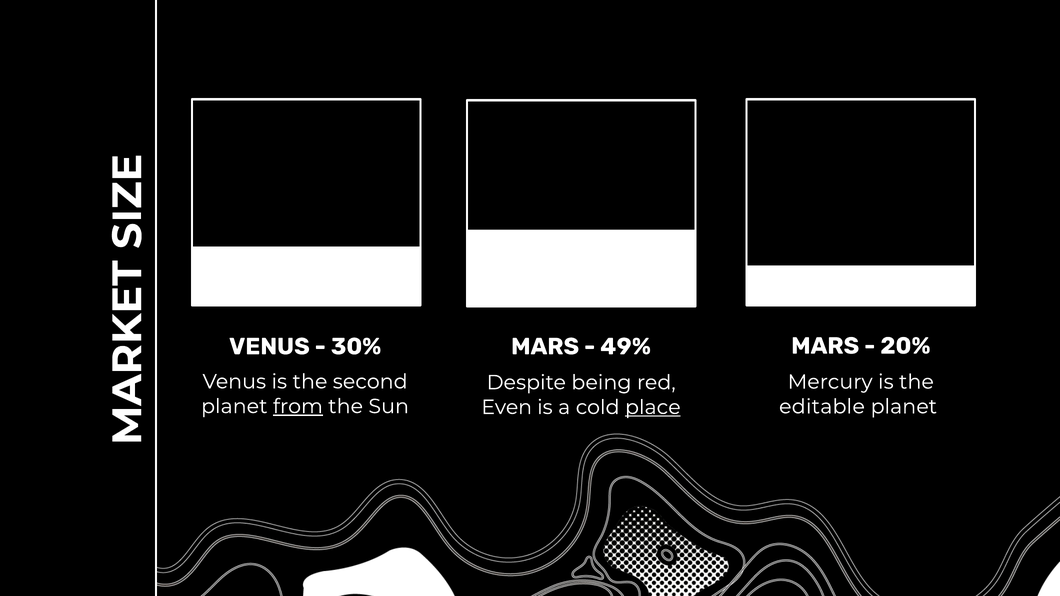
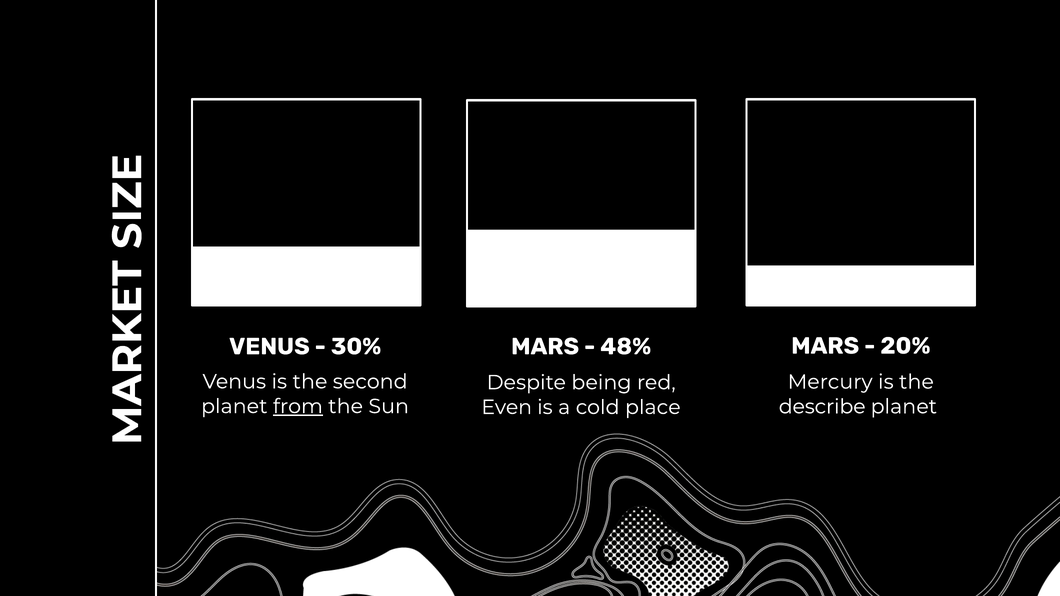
49%: 49% -> 48%
editable: editable -> describe
place underline: present -> none
